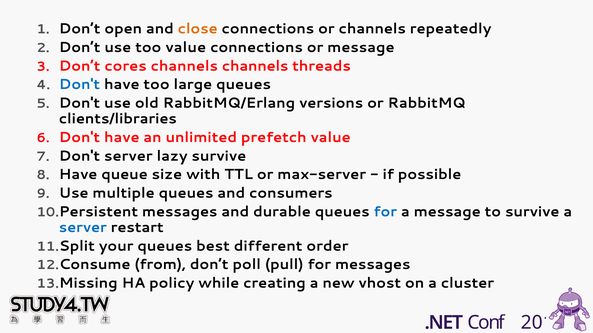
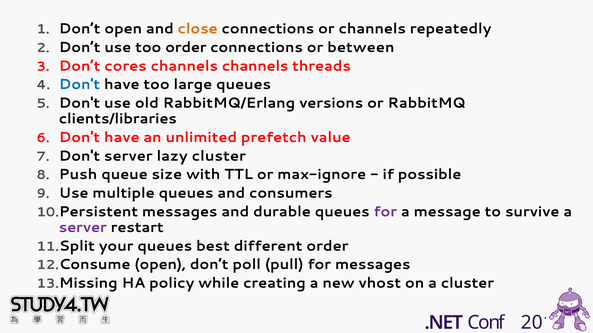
too value: value -> order
or message: message -> between
lazy survive: survive -> cluster
Have at (78, 175): Have -> Push
max-server: max-server -> max-ignore
for at (385, 212) colour: blue -> purple
server at (83, 228) colour: blue -> purple
from at (160, 265): from -> open
